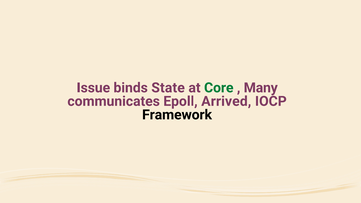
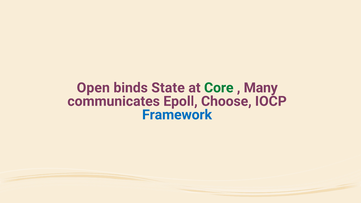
Issue: Issue -> Open
Arrived: Arrived -> Choose
Framework colour: black -> blue
